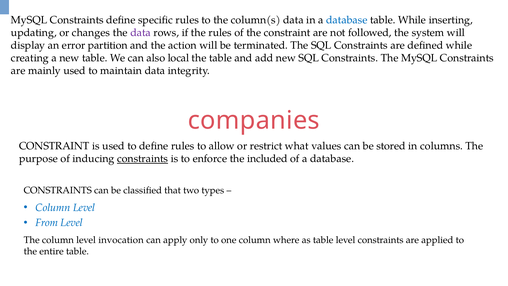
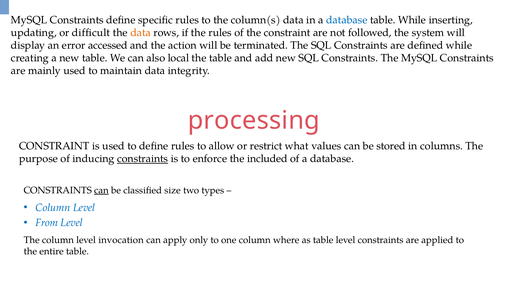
changes: changes -> difficult
data at (141, 33) colour: purple -> orange
partition: partition -> accessed
companies: companies -> processing
can at (101, 190) underline: none -> present
that: that -> size
